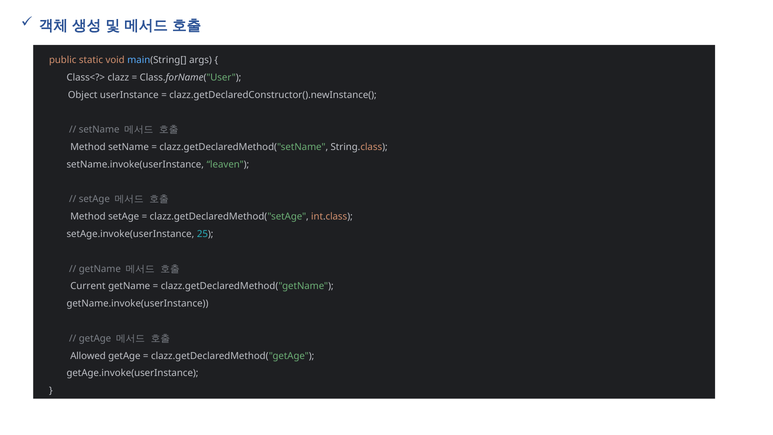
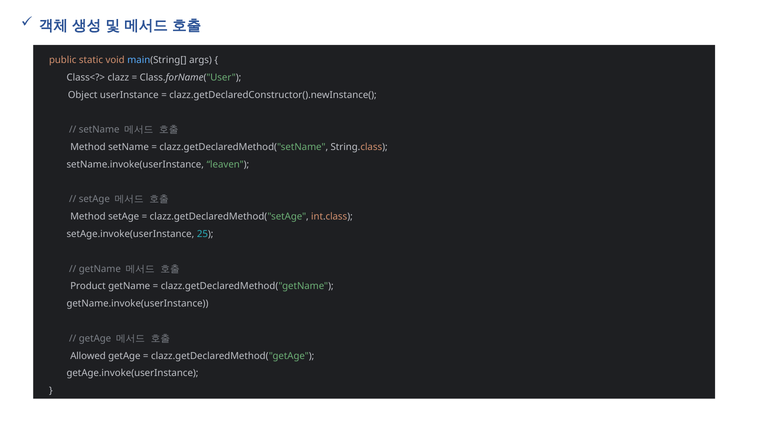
Current: Current -> Product
